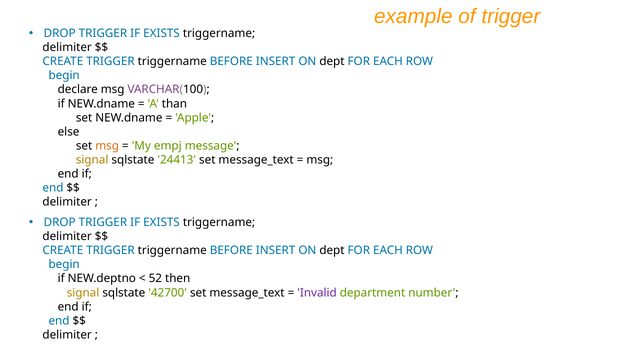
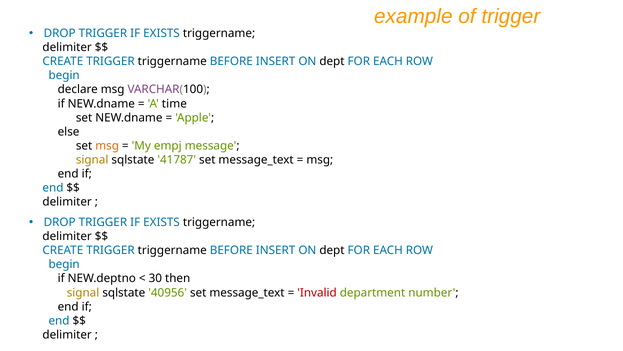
than: than -> time
24413: 24413 -> 41787
52: 52 -> 30
42700: 42700 -> 40956
Invalid colour: purple -> red
